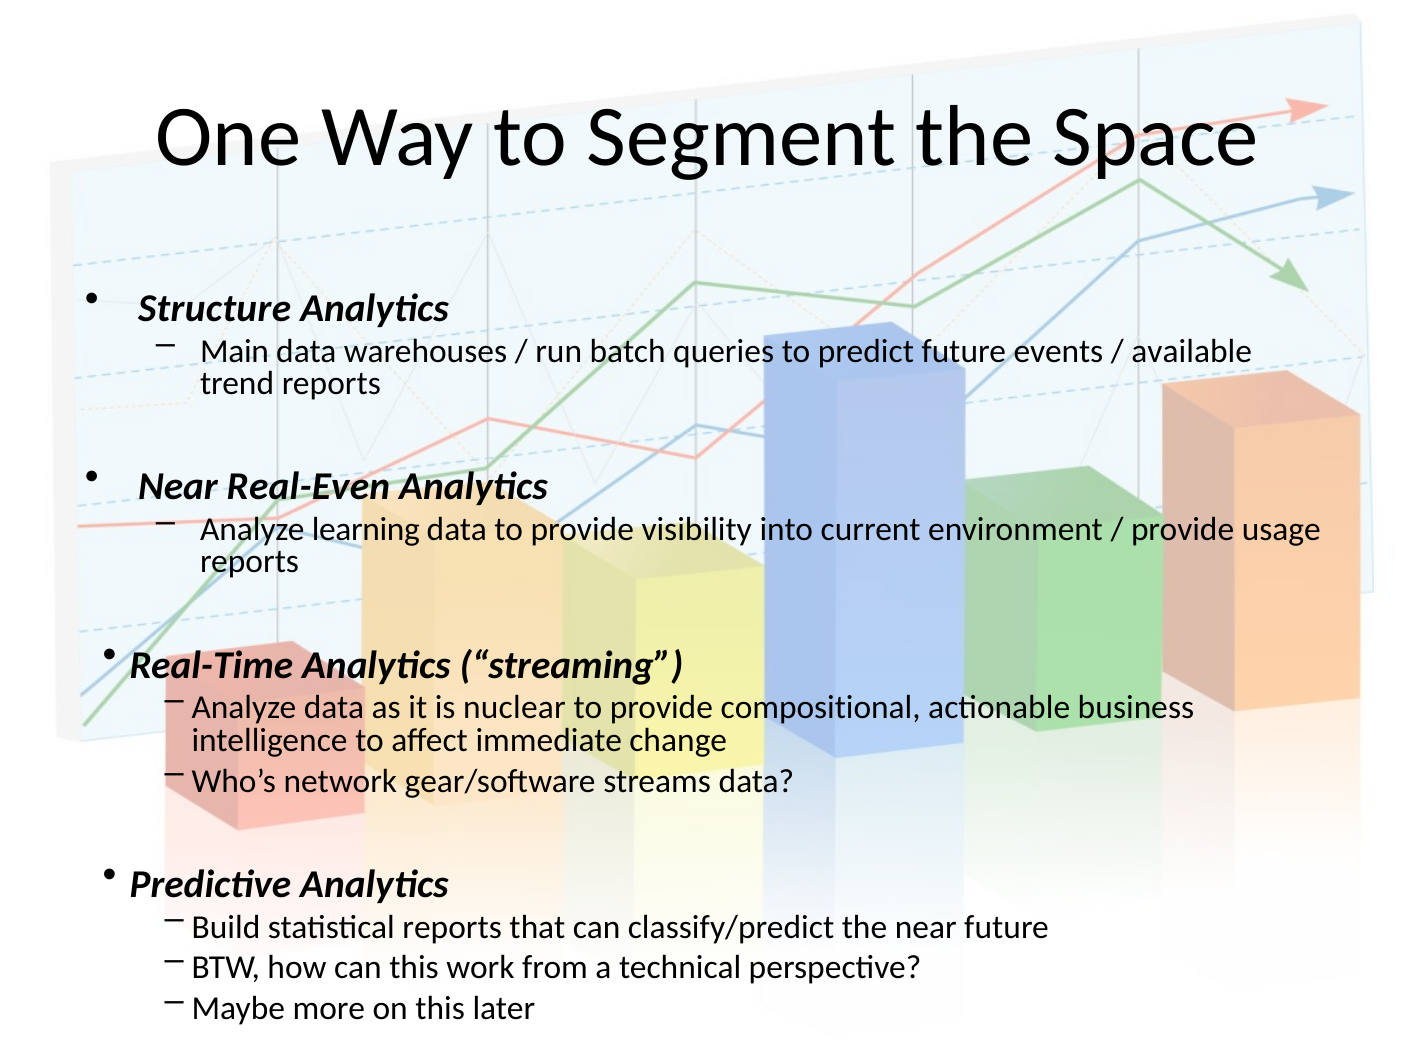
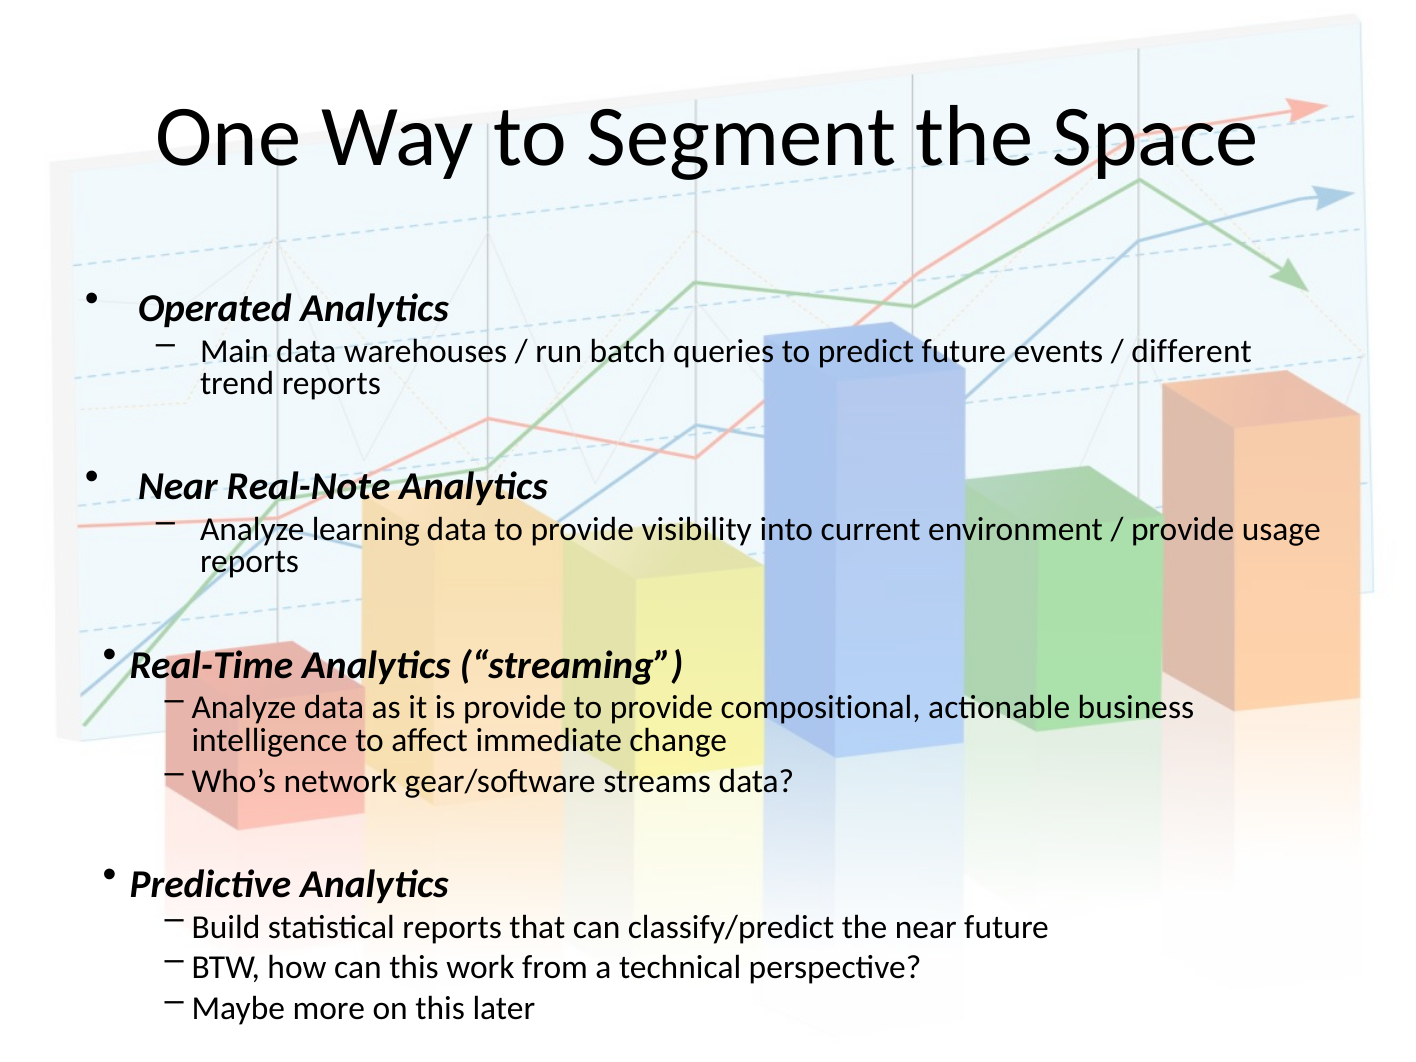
Structure: Structure -> Operated
available: available -> different
Real-Even: Real-Even -> Real-Note
is nuclear: nuclear -> provide
